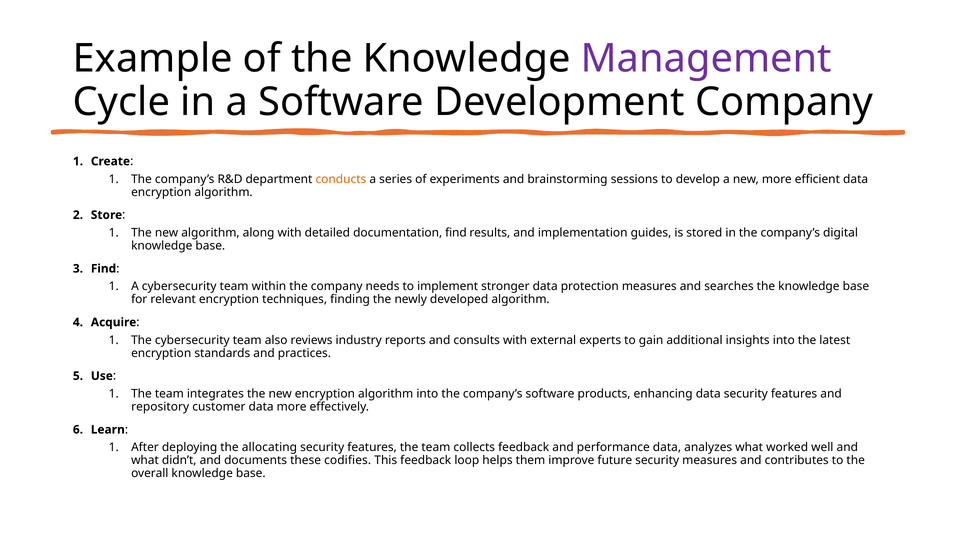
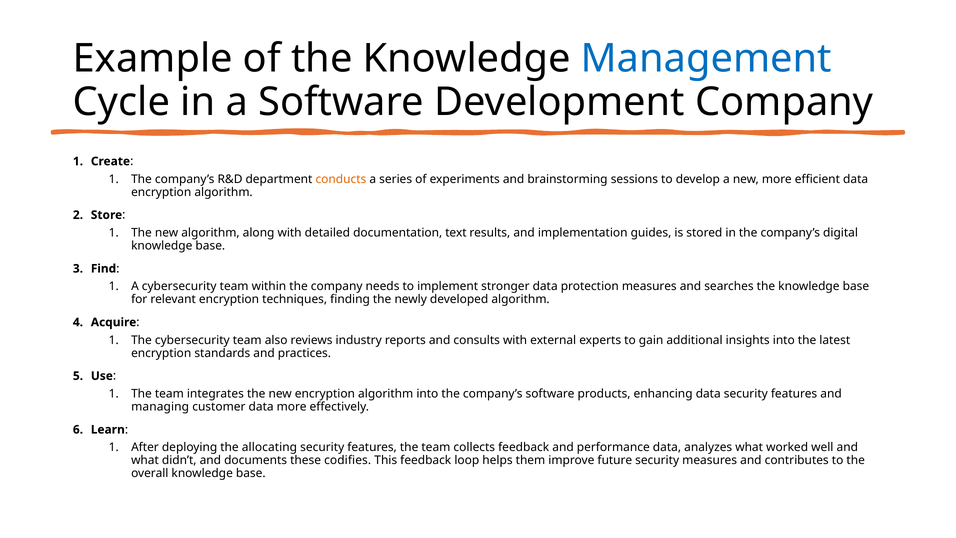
Management colour: purple -> blue
documentation find: find -> text
repository: repository -> managing
